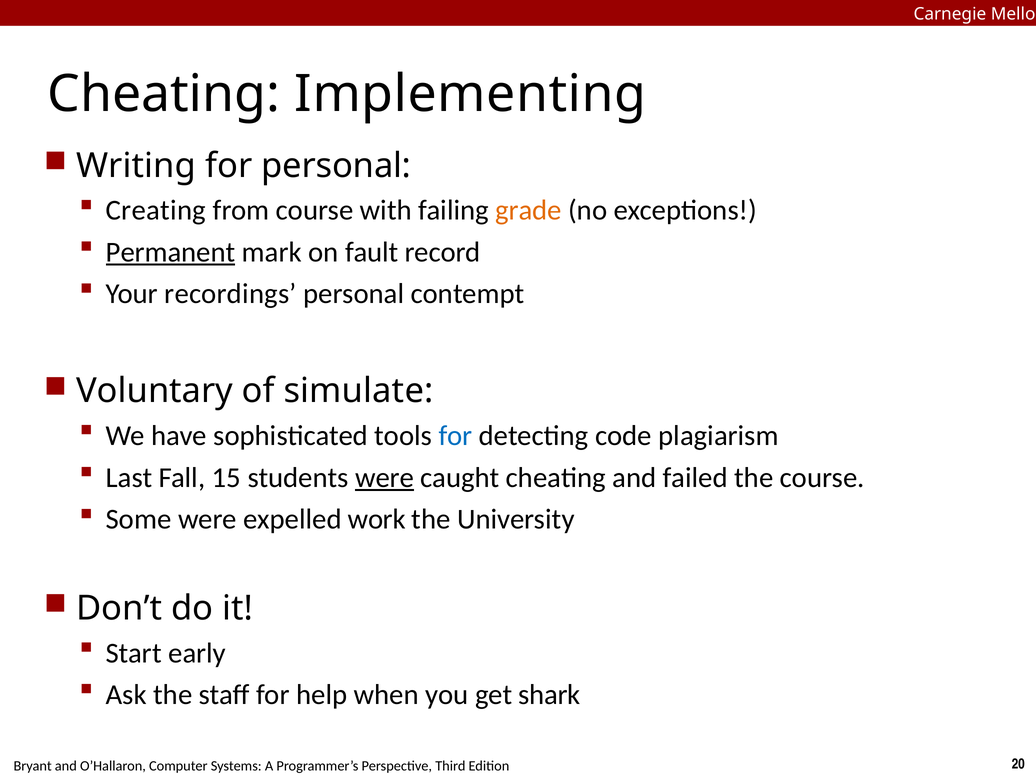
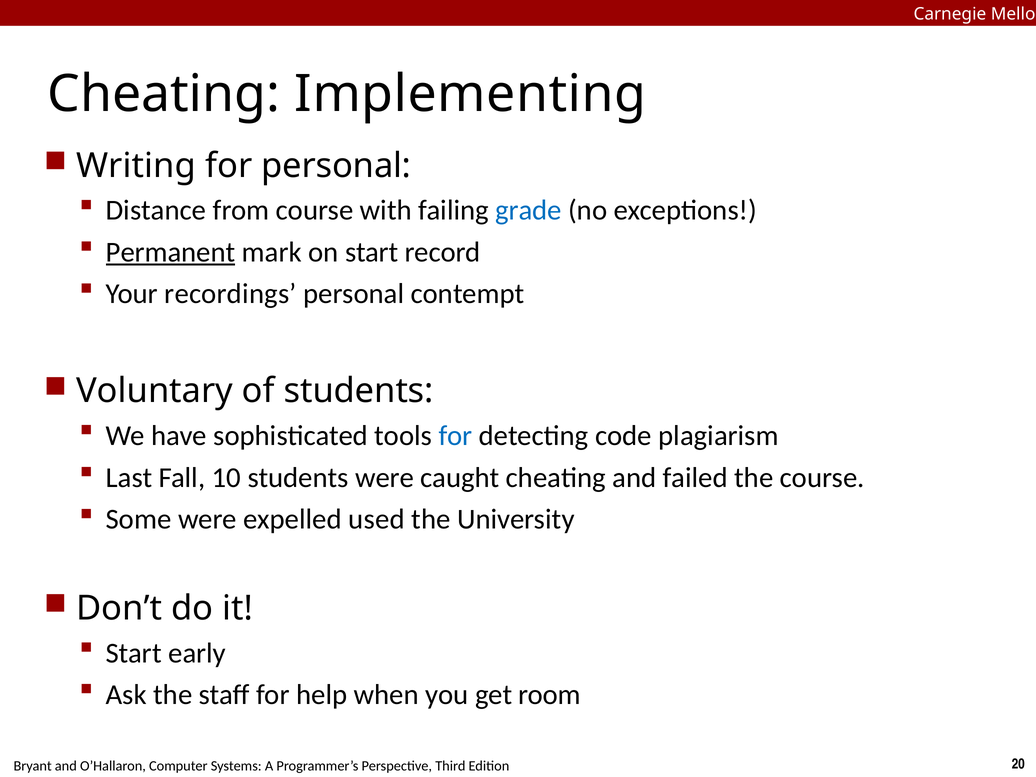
Creating: Creating -> Distance
grade colour: orange -> blue
on fault: fault -> start
of simulate: simulate -> students
15: 15 -> 10
were at (385, 478) underline: present -> none
work: work -> used
shark: shark -> room
